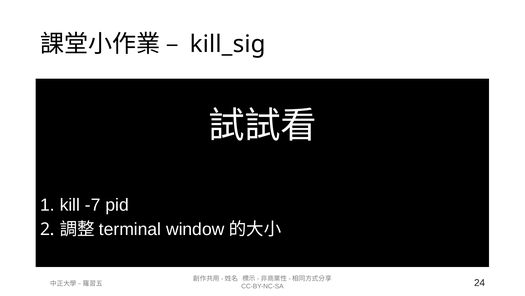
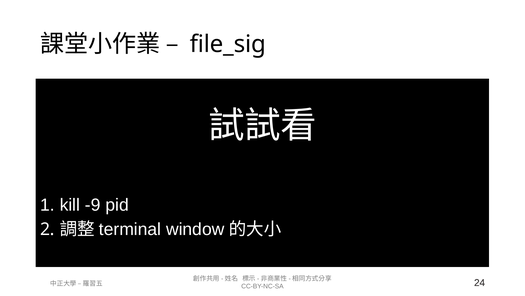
kill_sig: kill_sig -> file_sig
-7: -7 -> -9
